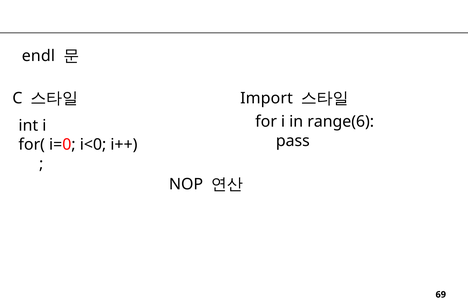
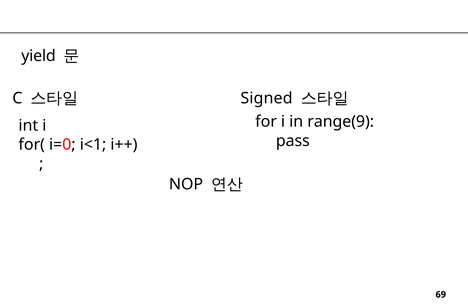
endl: endl -> yield
Import: Import -> Signed
range(6: range(6 -> range(9
i<0: i<0 -> i<1
